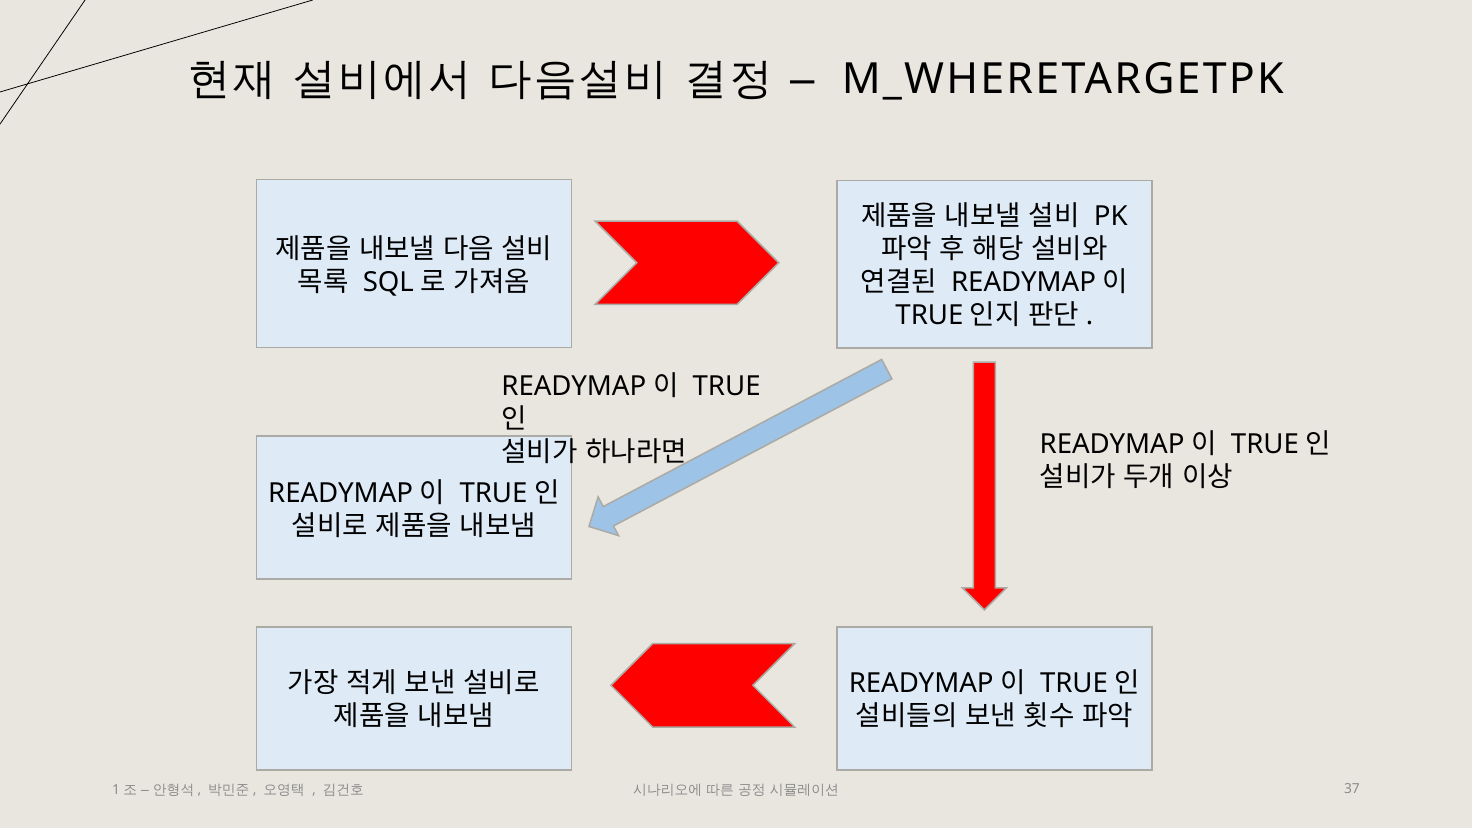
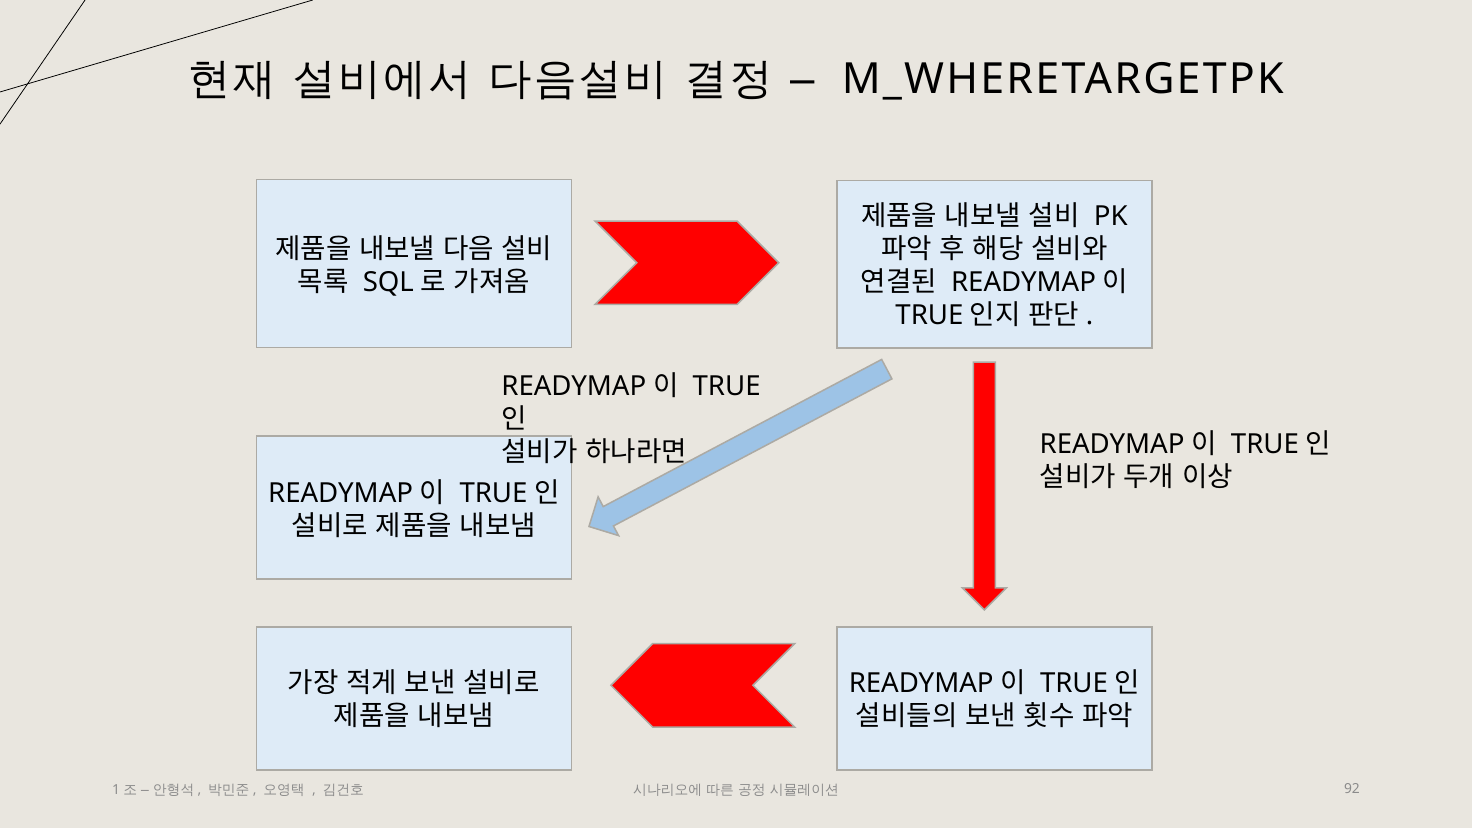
37: 37 -> 92
